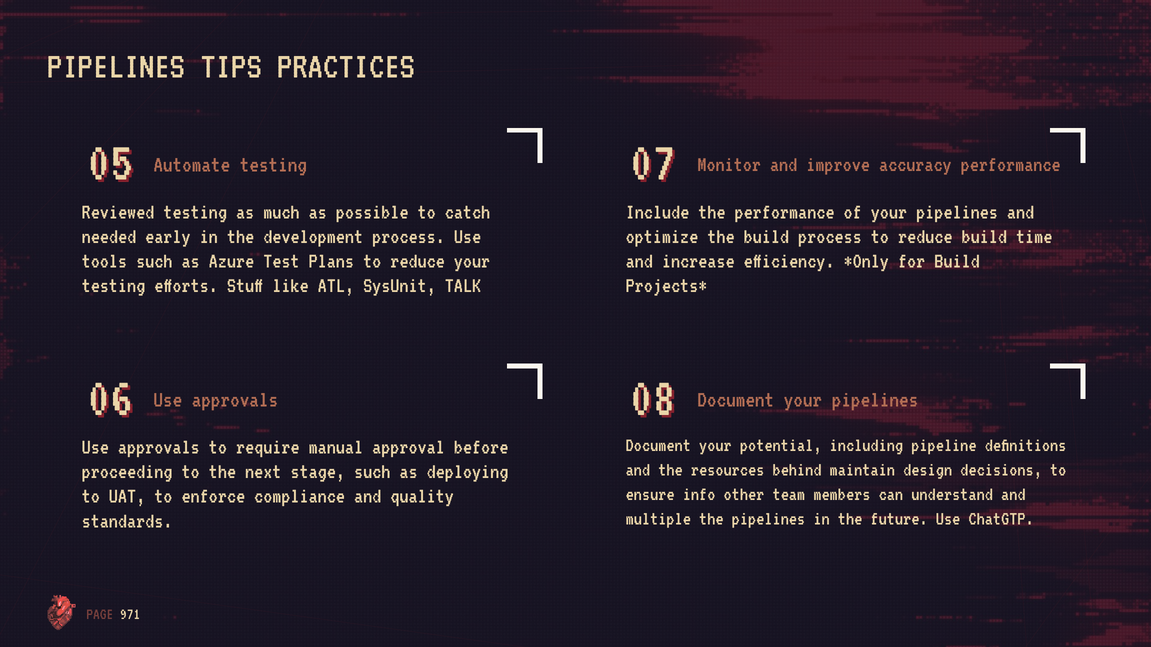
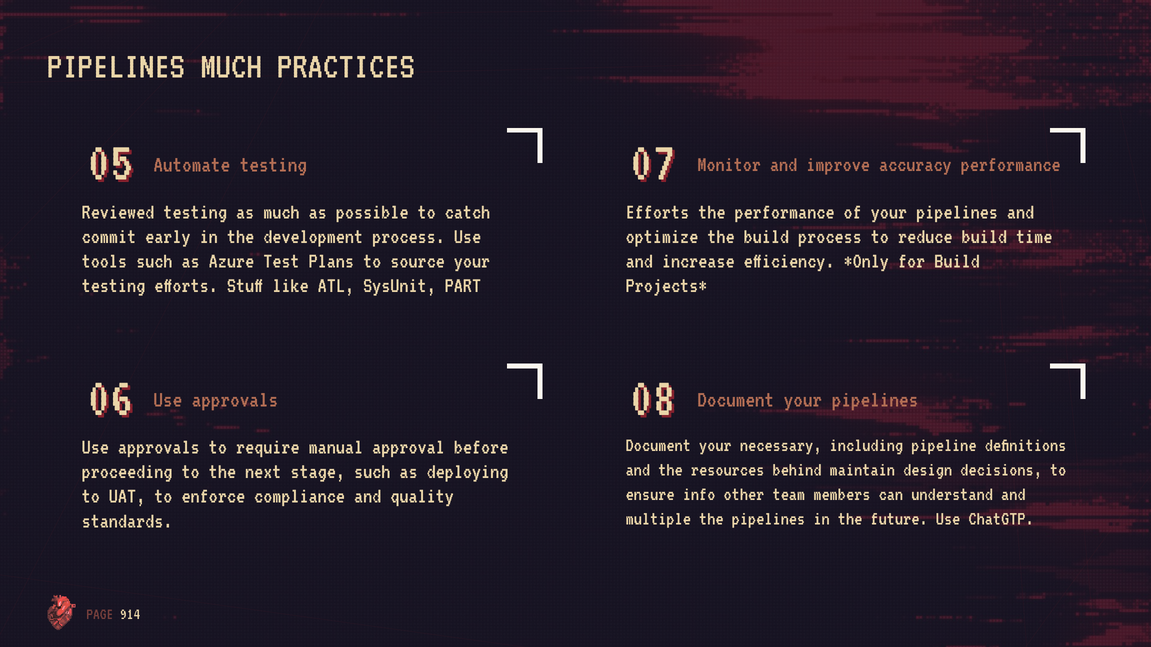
PIPELINES TIPS: TIPS -> MUCH
Include at (657, 211): Include -> Efforts
needed: needed -> commit
Plans to reduce: reduce -> source
TALK: TALK -> PART
potential: potential -> necessary
971: 971 -> 914
